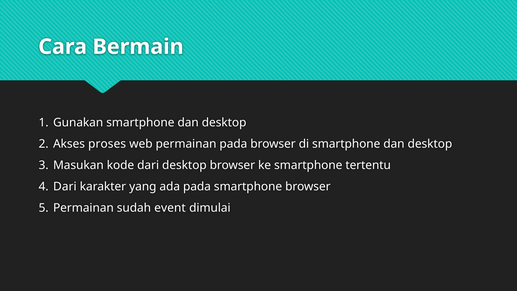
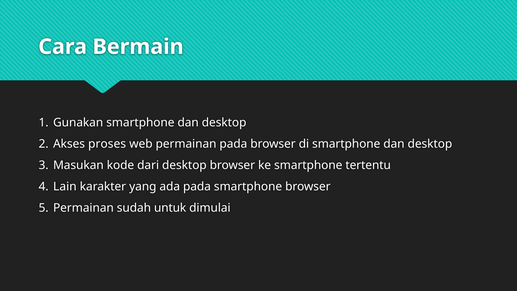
Dari at (65, 186): Dari -> Lain
event: event -> untuk
